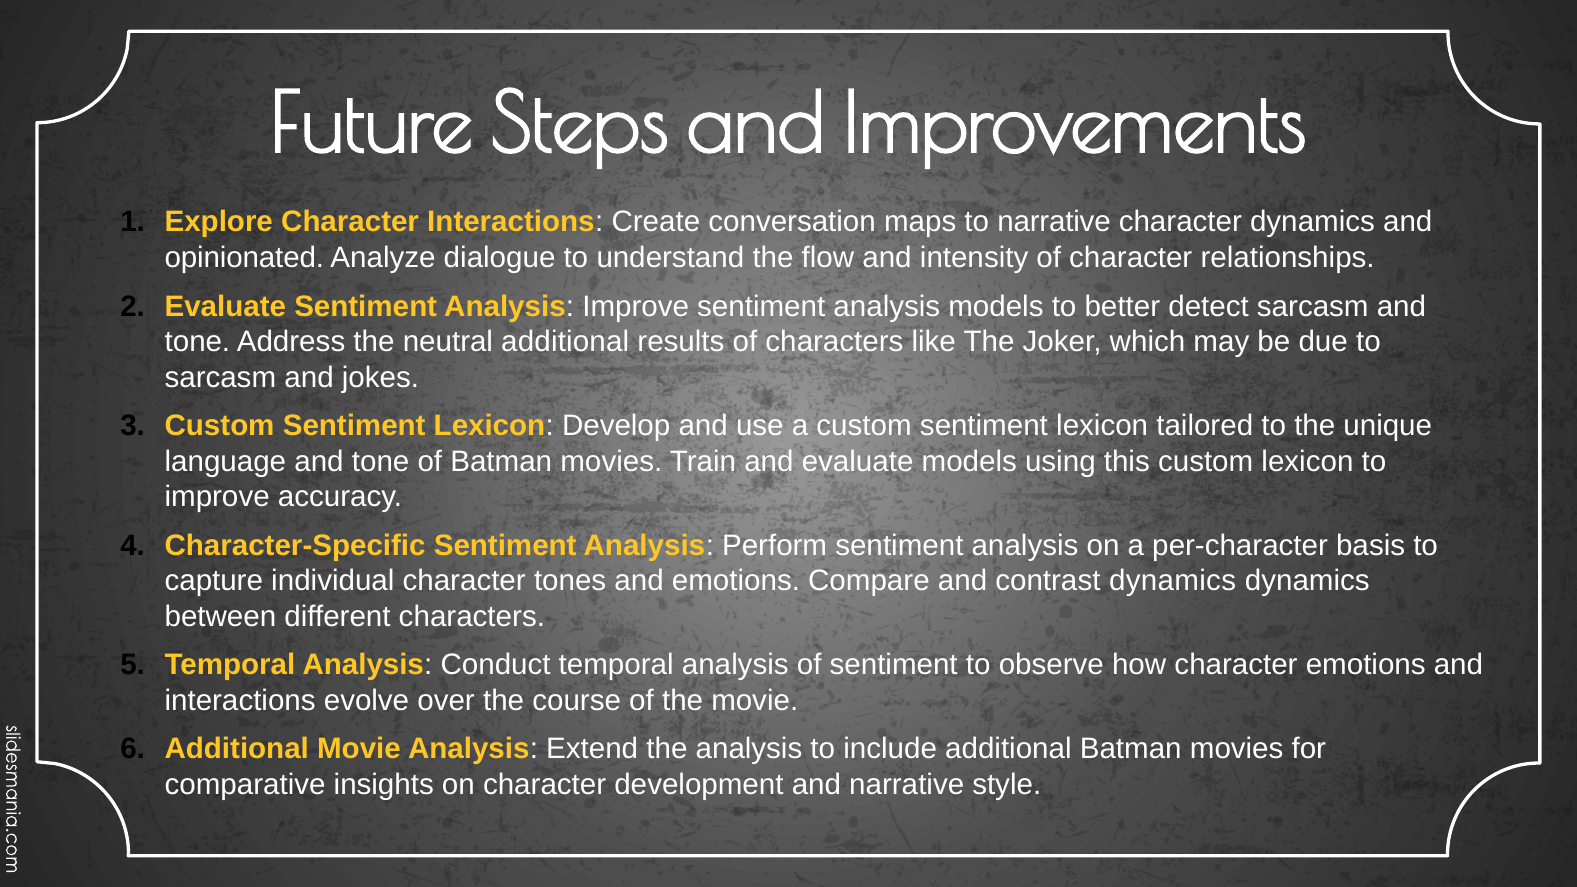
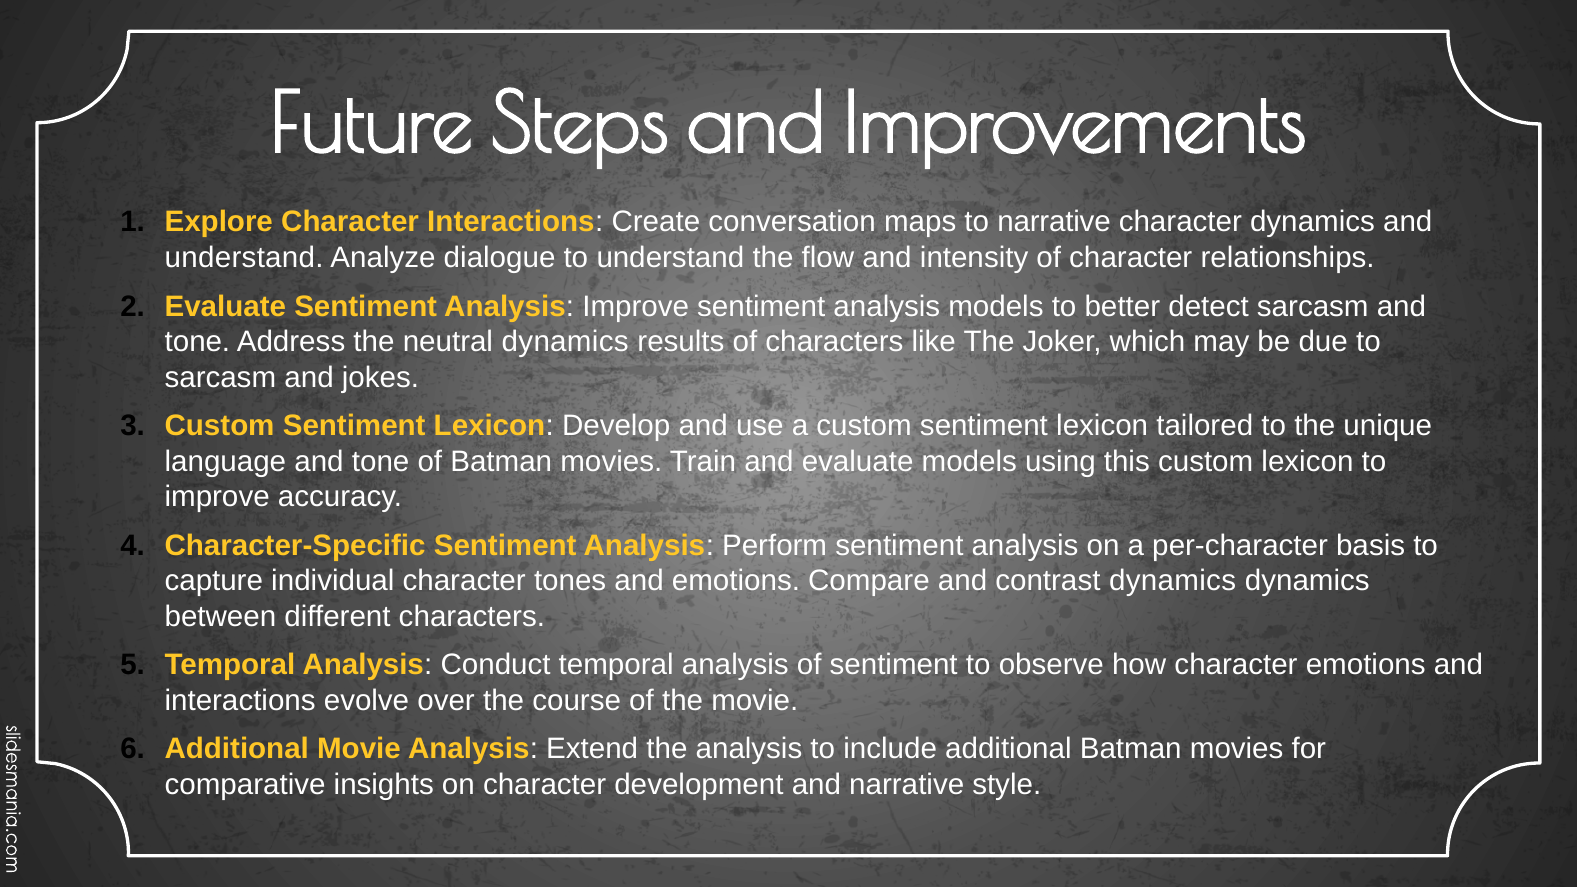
opinionated at (244, 258): opinionated -> understand
neutral additional: additional -> dynamics
